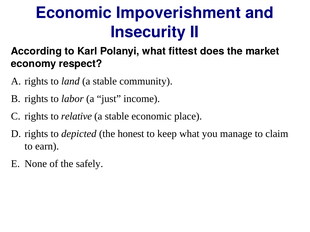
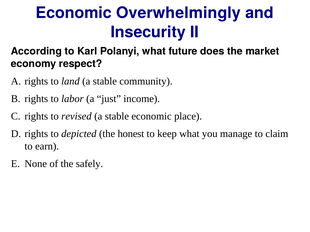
Impoverishment: Impoverishment -> Overwhelmingly
fittest: fittest -> future
relative: relative -> revised
